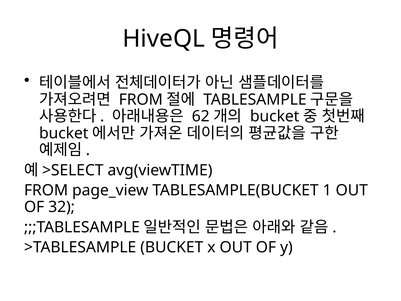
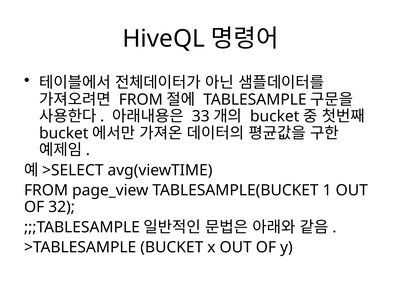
62: 62 -> 33
